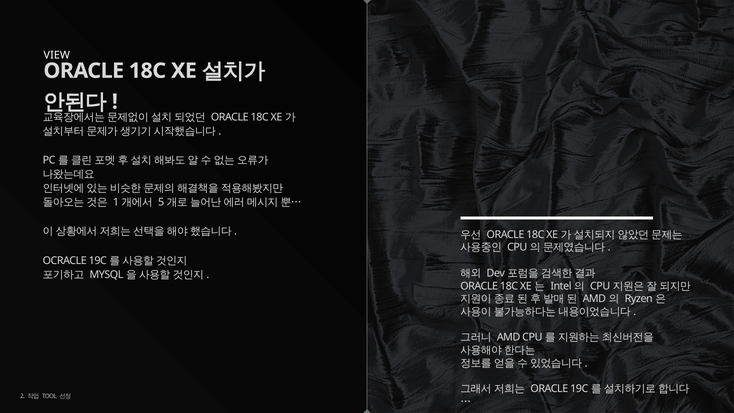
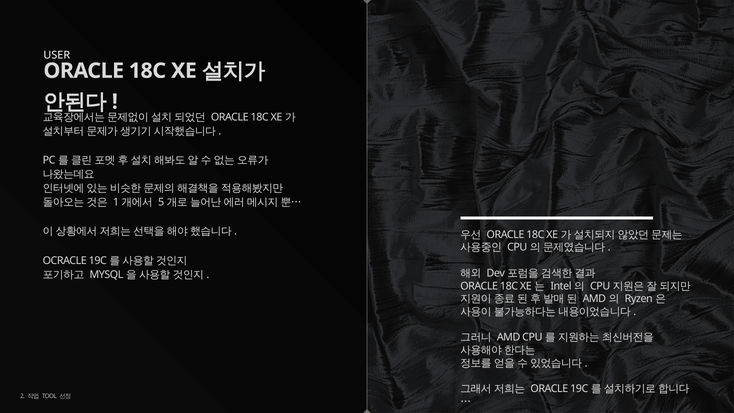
VIEW: VIEW -> USER
